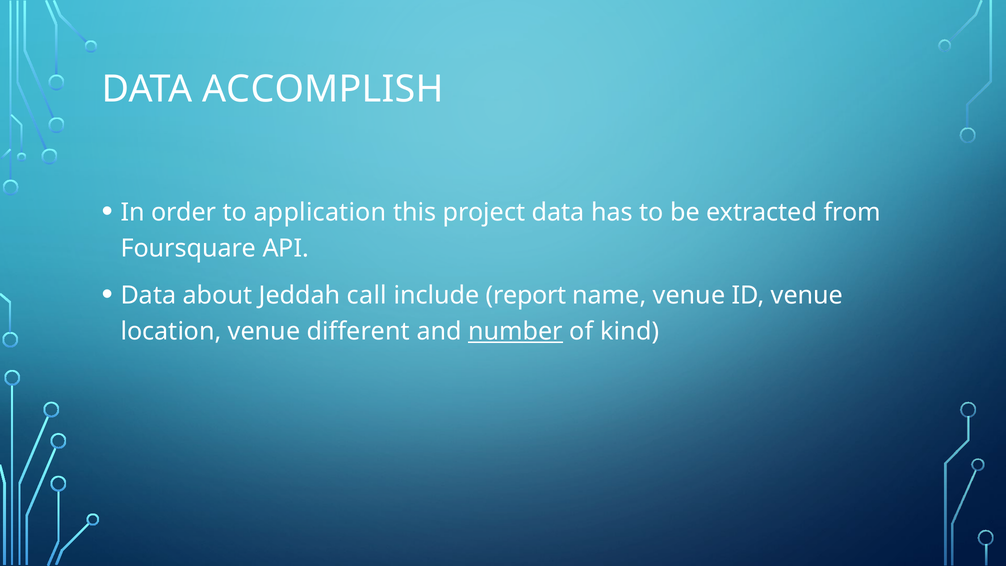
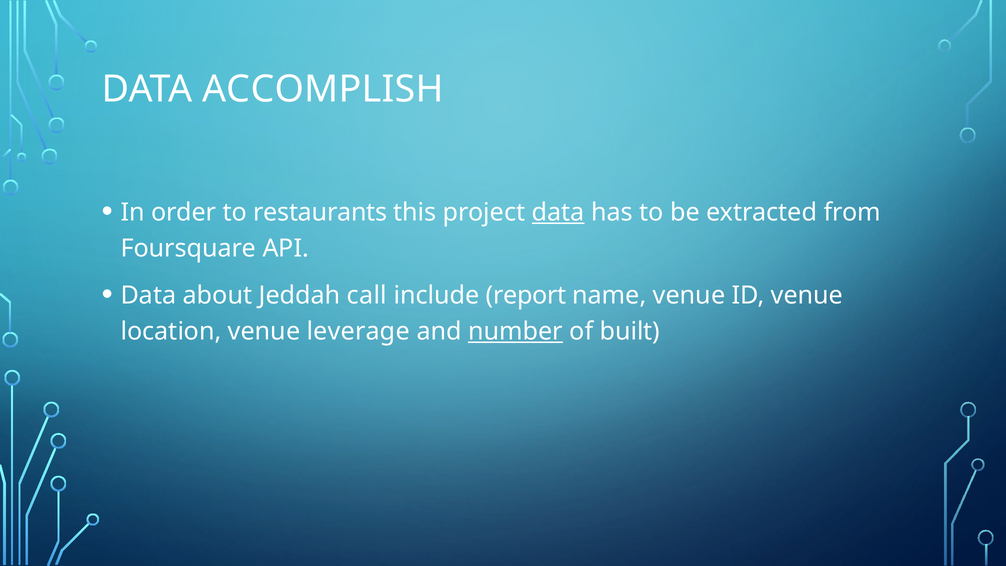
application: application -> restaurants
data at (558, 212) underline: none -> present
different: different -> leverage
kind: kind -> built
